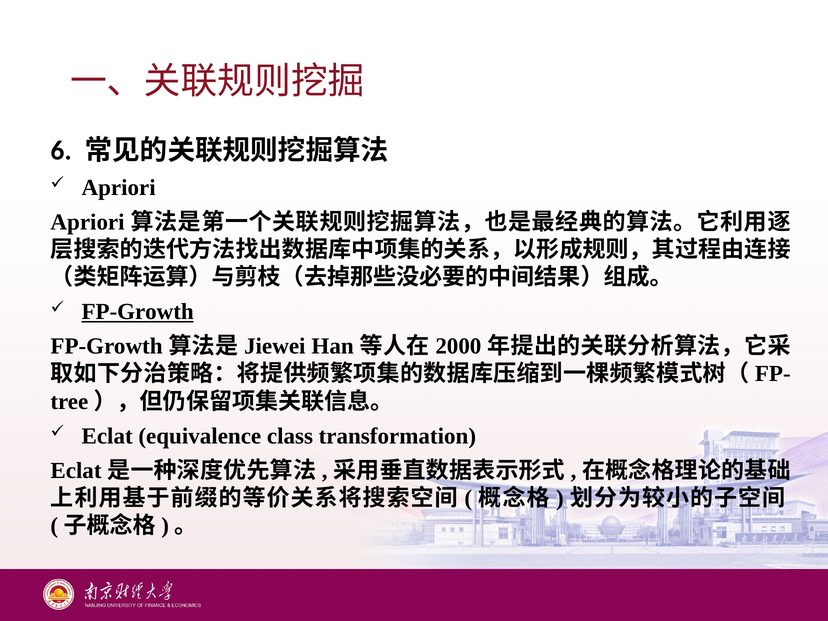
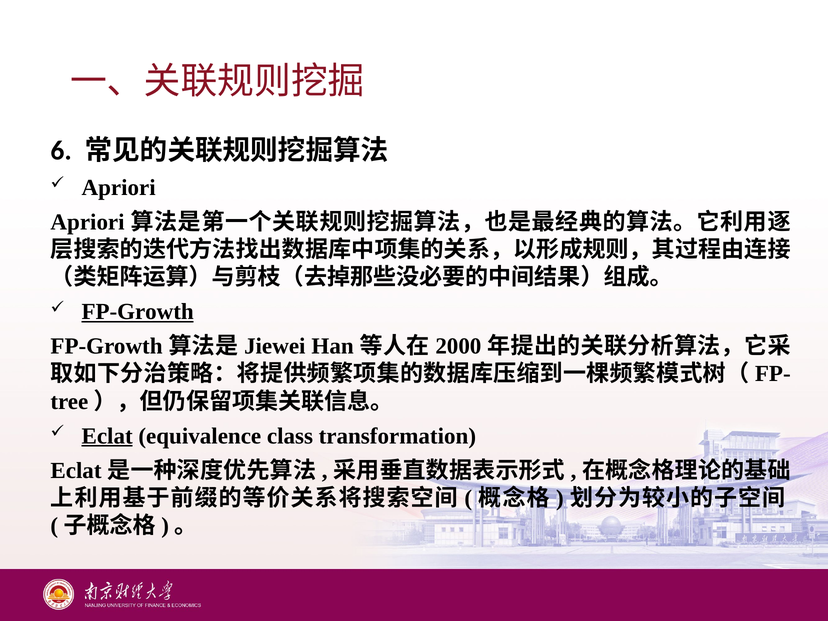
Eclat underline: none -> present
